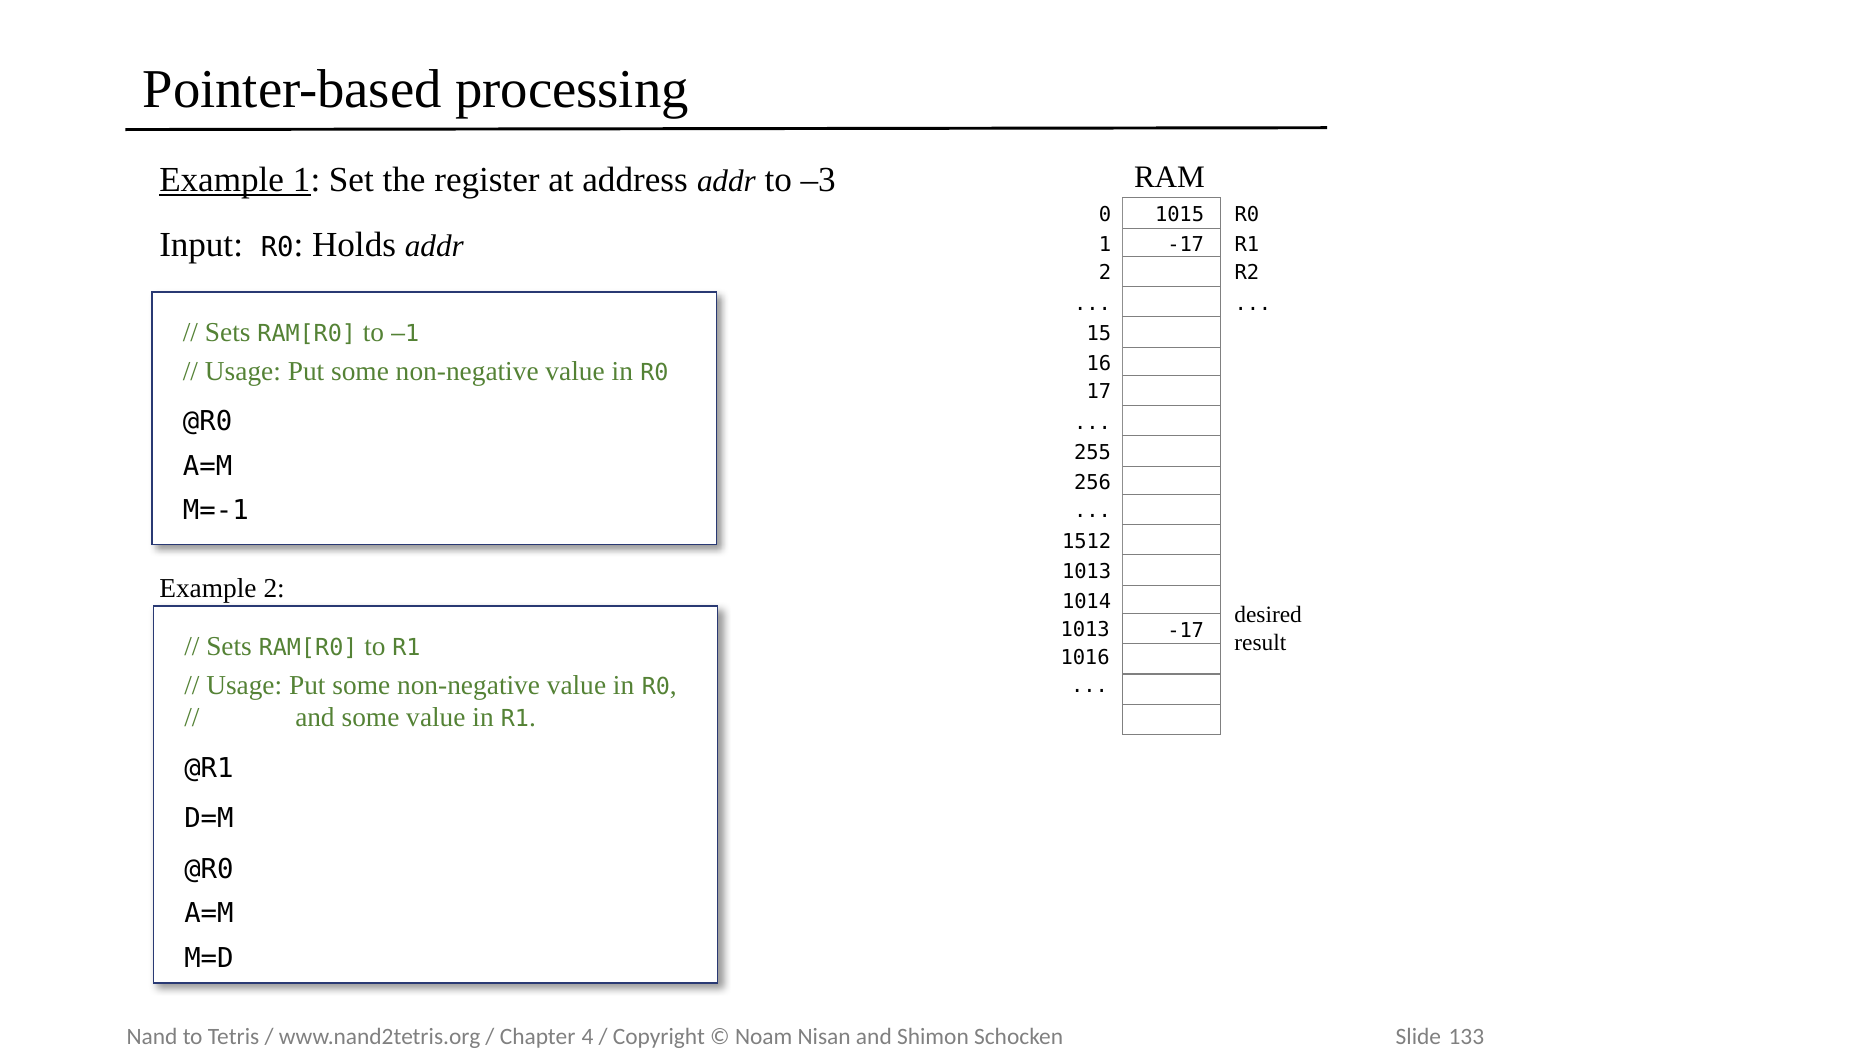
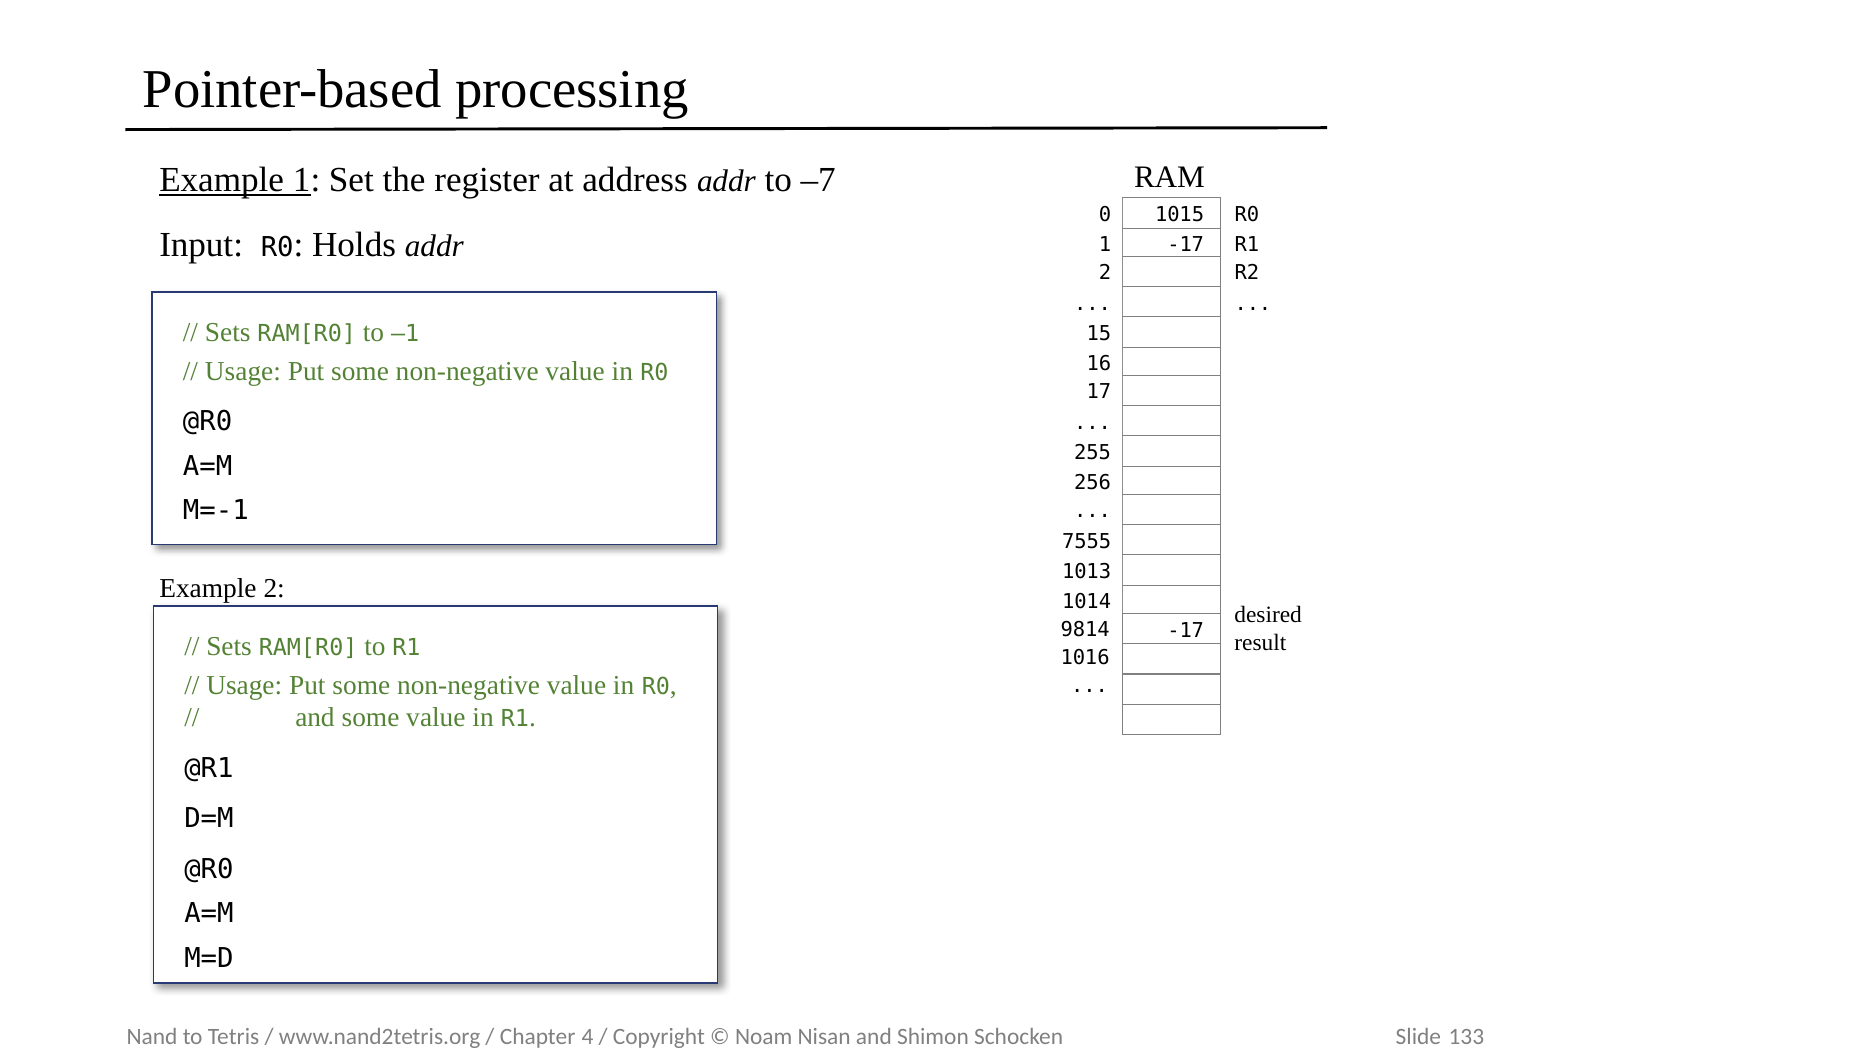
–3: –3 -> –7
1512: 1512 -> 7555
1013 at (1085, 629): 1013 -> 9814
